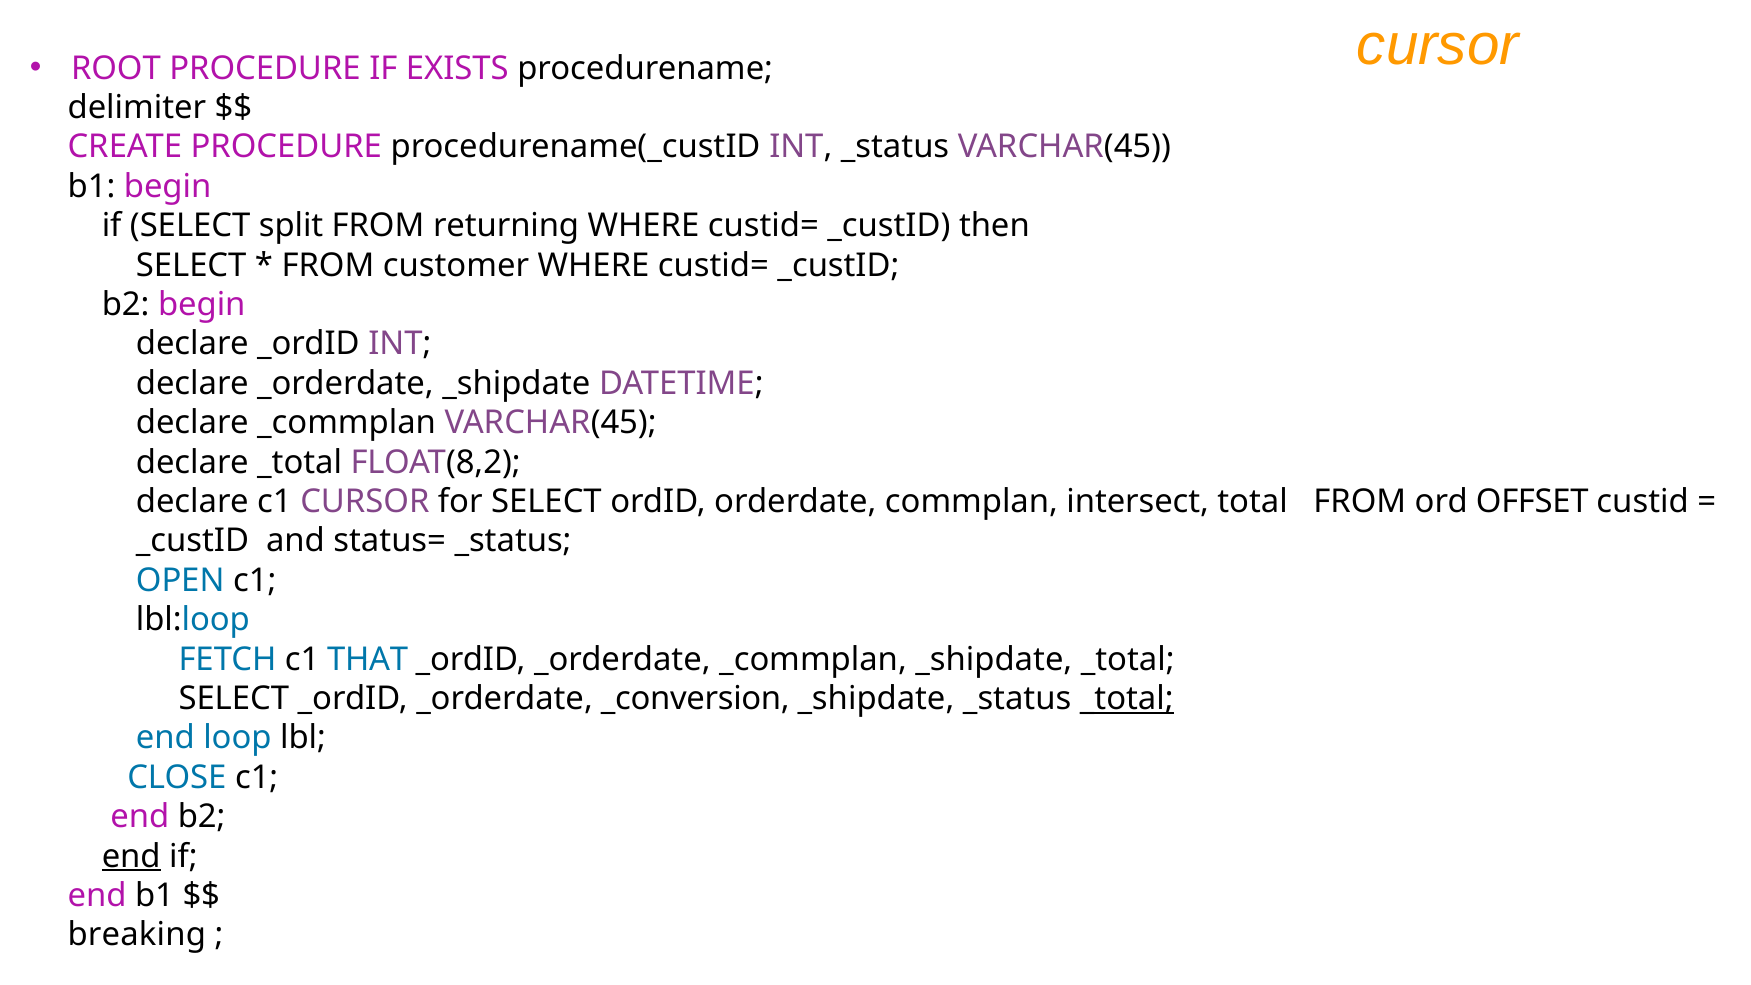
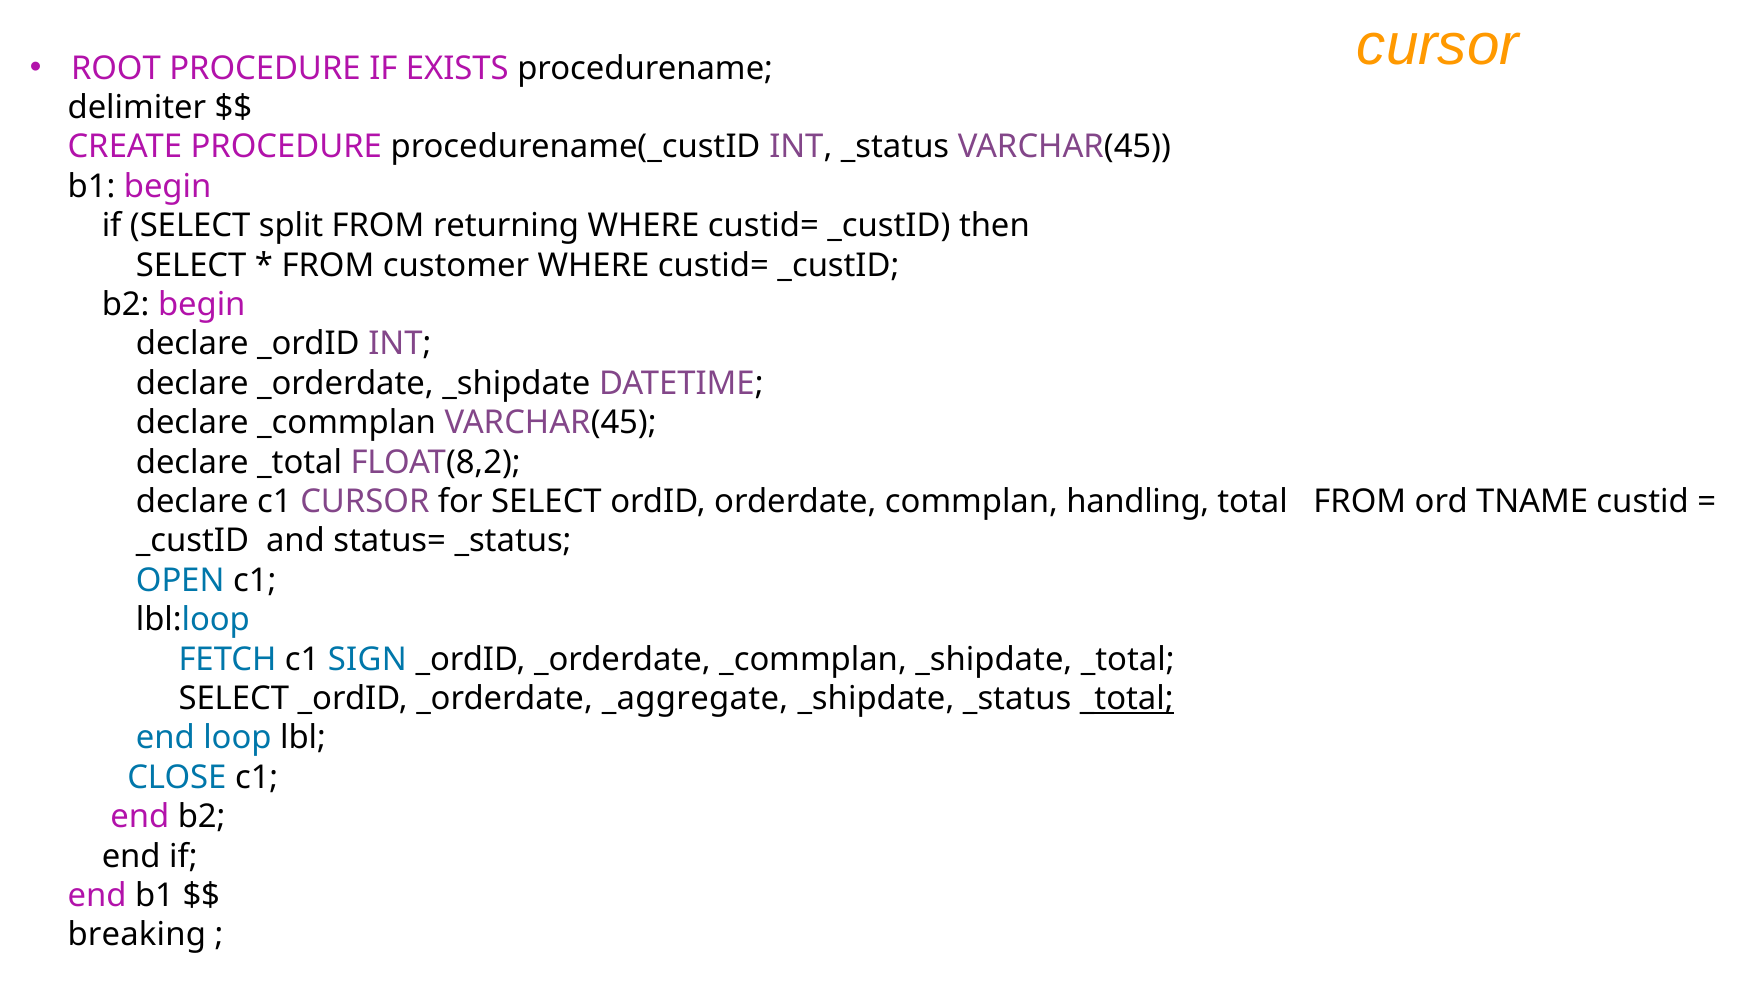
intersect: intersect -> handling
OFFSET: OFFSET -> TNAME
THAT: THAT -> SIGN
_conversion: _conversion -> _aggregate
end at (131, 856) underline: present -> none
